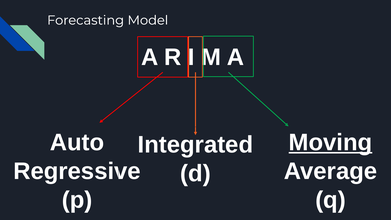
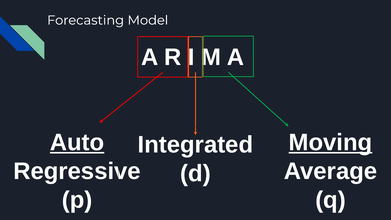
Auto underline: none -> present
